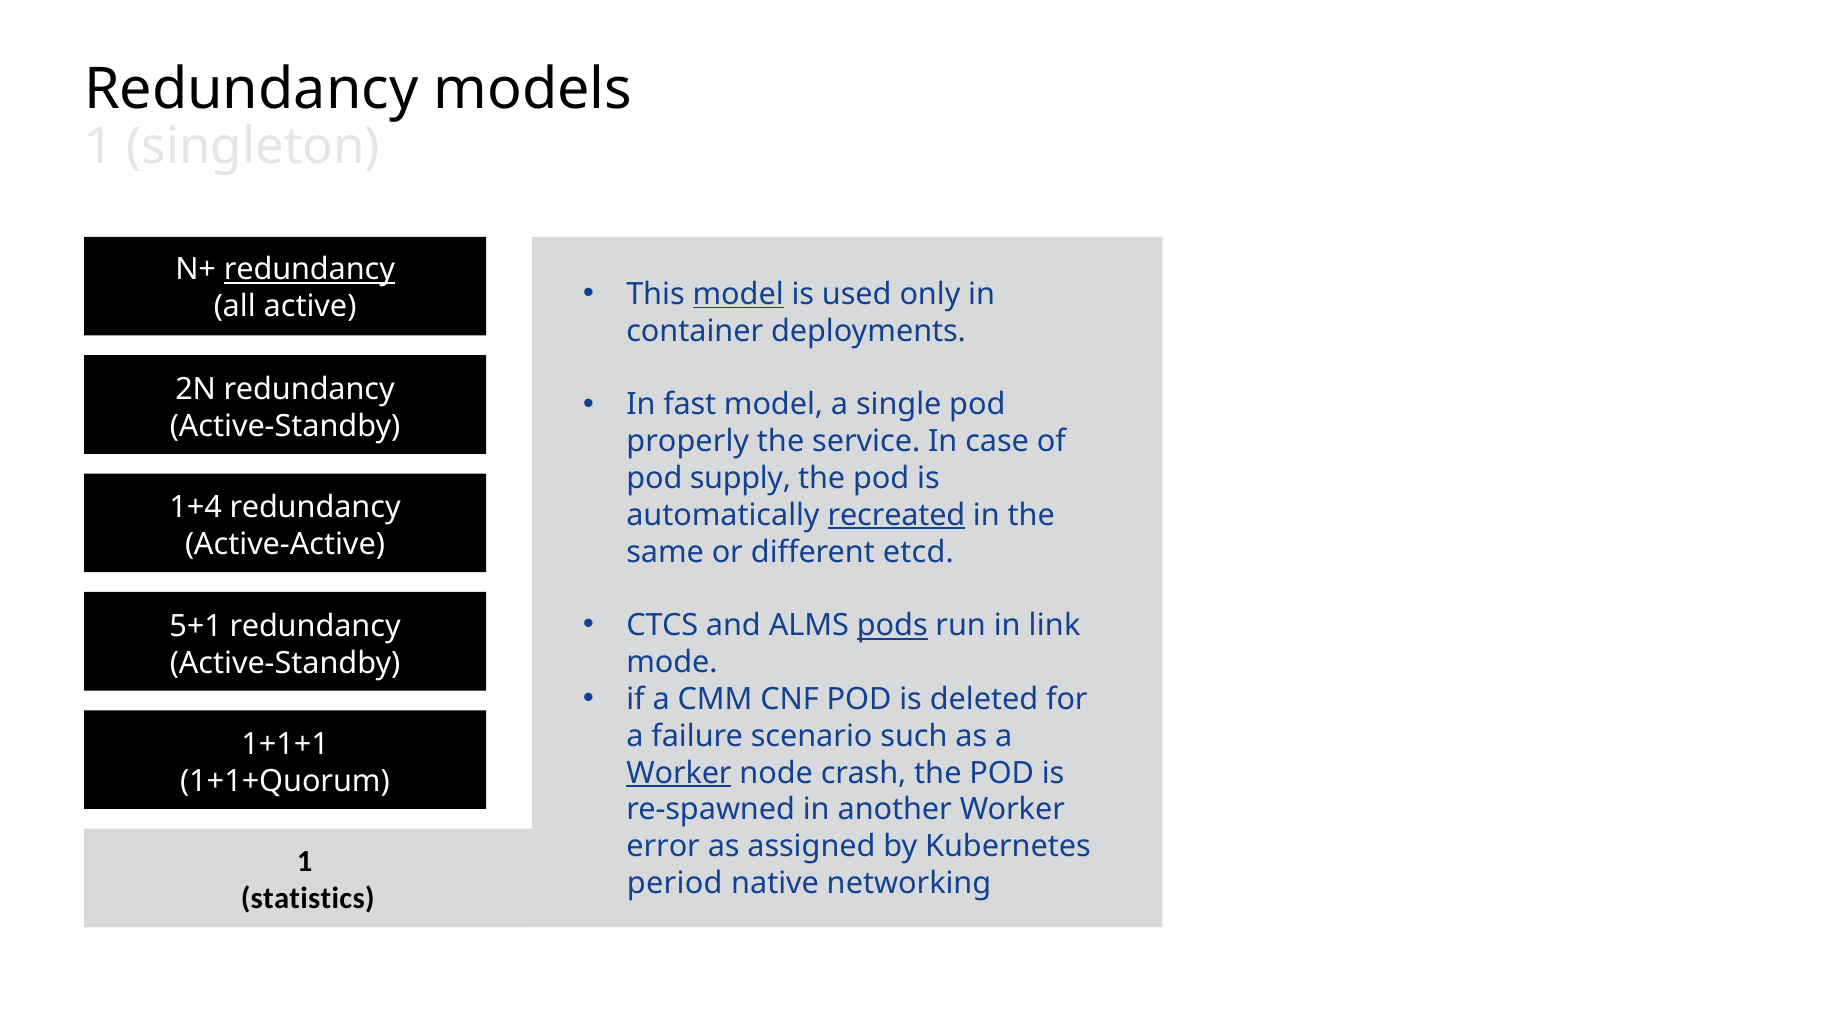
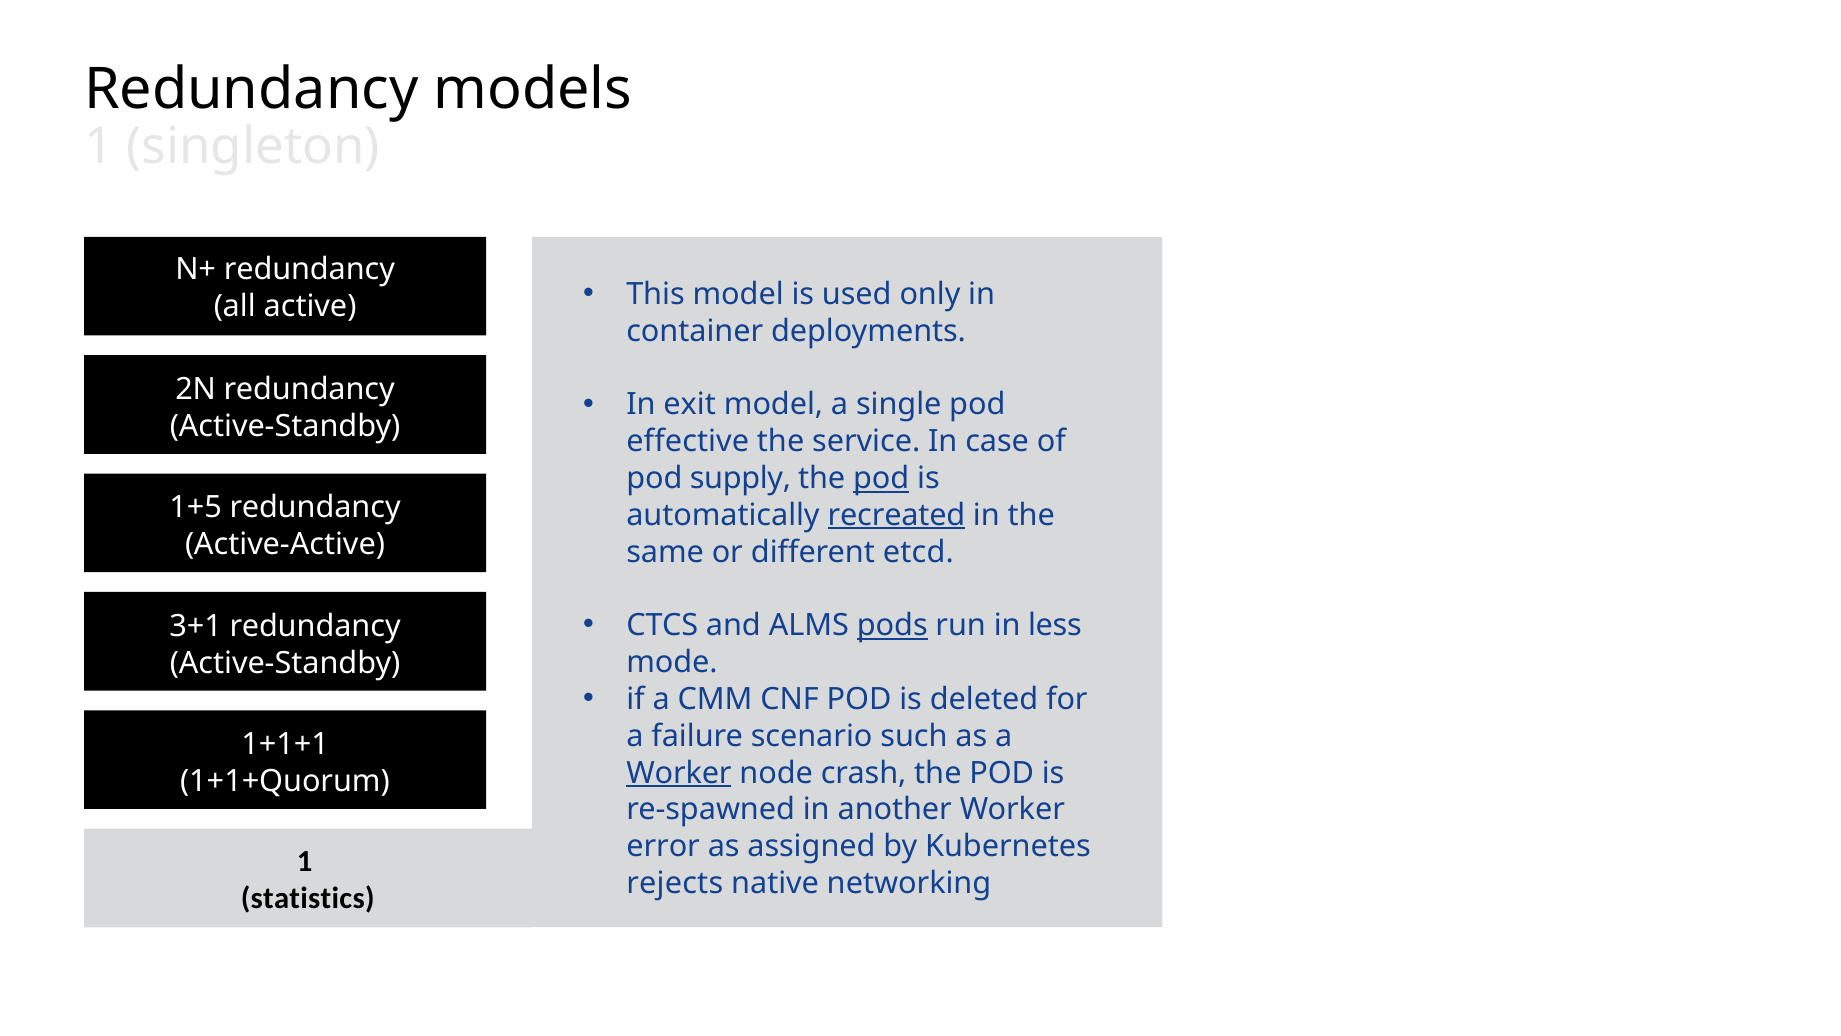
redundancy at (309, 270) underline: present -> none
model at (738, 294) underline: present -> none
fast: fast -> exit
properly: properly -> effective
pod at (881, 478) underline: none -> present
1+4: 1+4 -> 1+5
link: link -> less
5+1: 5+1 -> 3+1
period: period -> rejects
